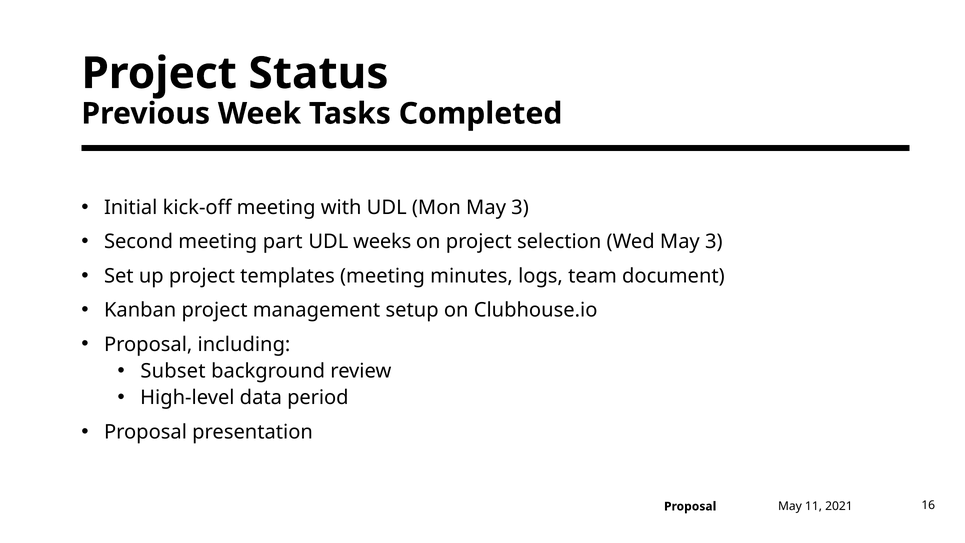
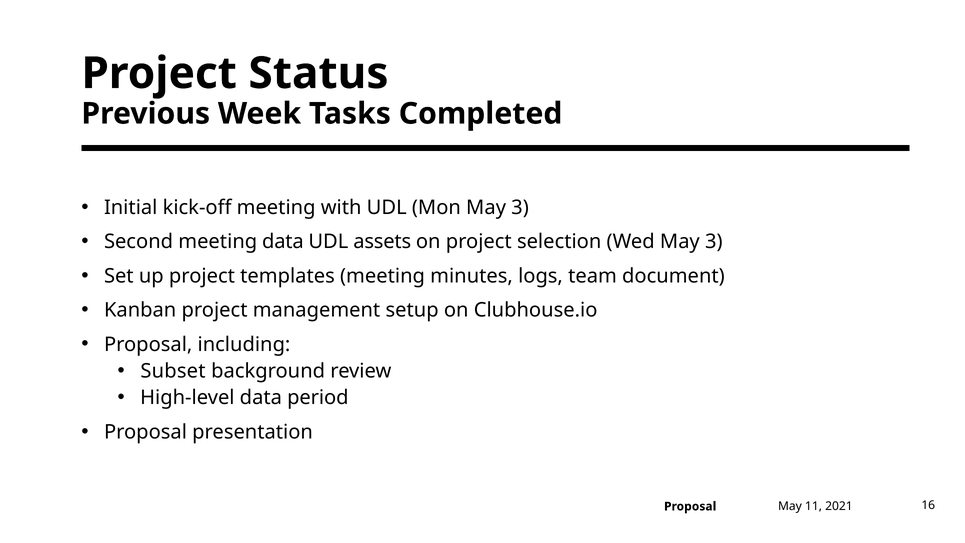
meeting part: part -> data
weeks: weeks -> assets
